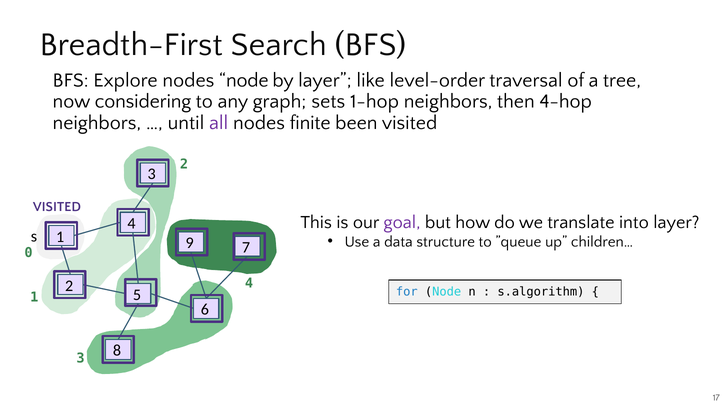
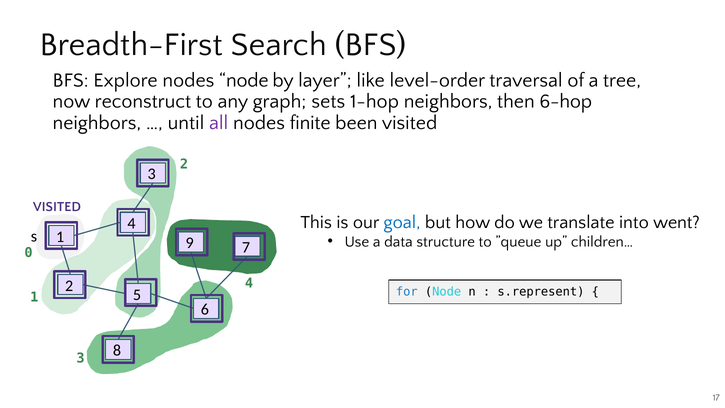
considering: considering -> reconstruct
4-hop: 4-hop -> 6-hop
goal colour: purple -> blue
into layer: layer -> went
s.algorithm: s.algorithm -> s.represent
